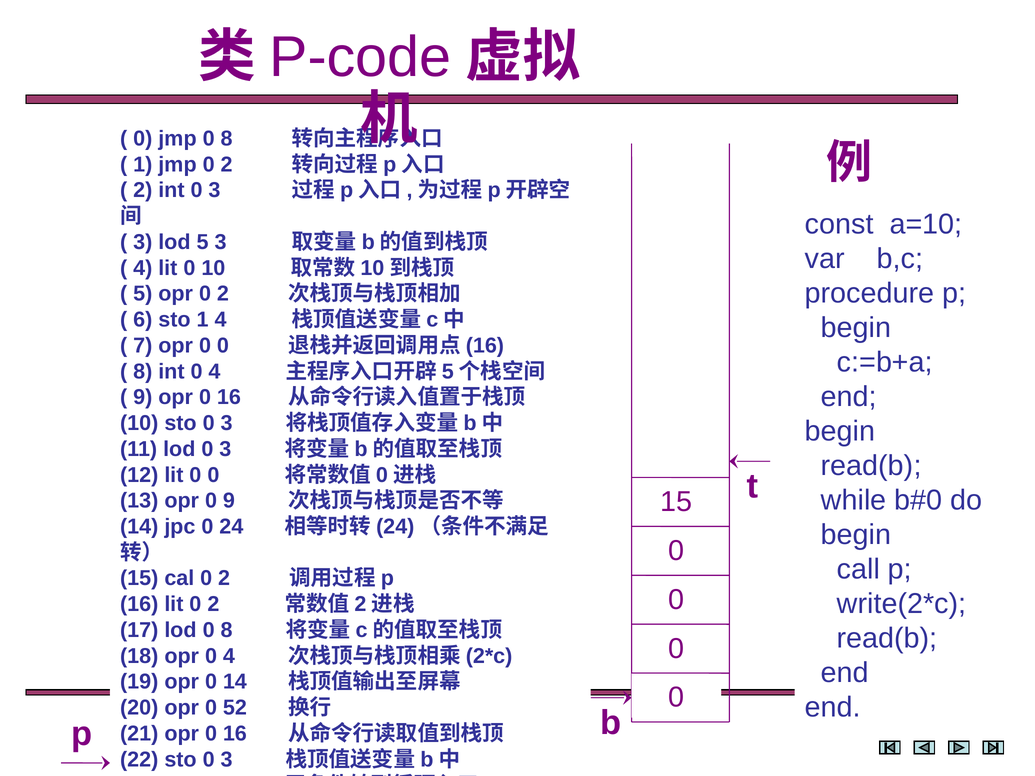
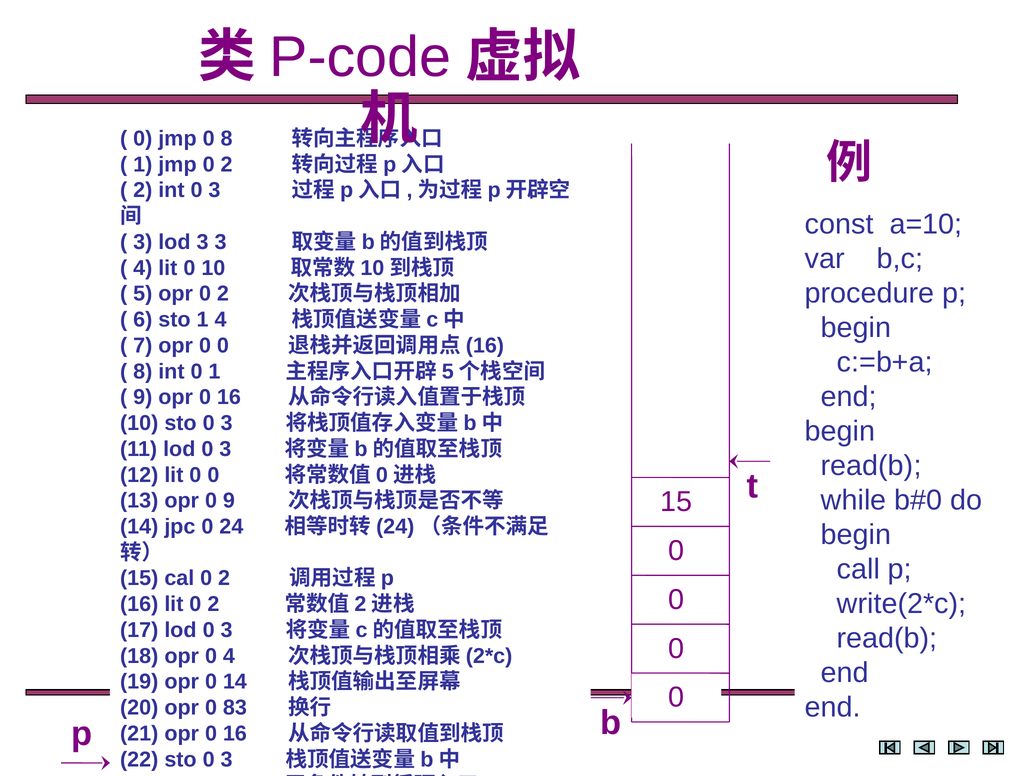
lod 5: 5 -> 3
int 0 4: 4 -> 1
17 lod 0 8: 8 -> 3
52: 52 -> 83
